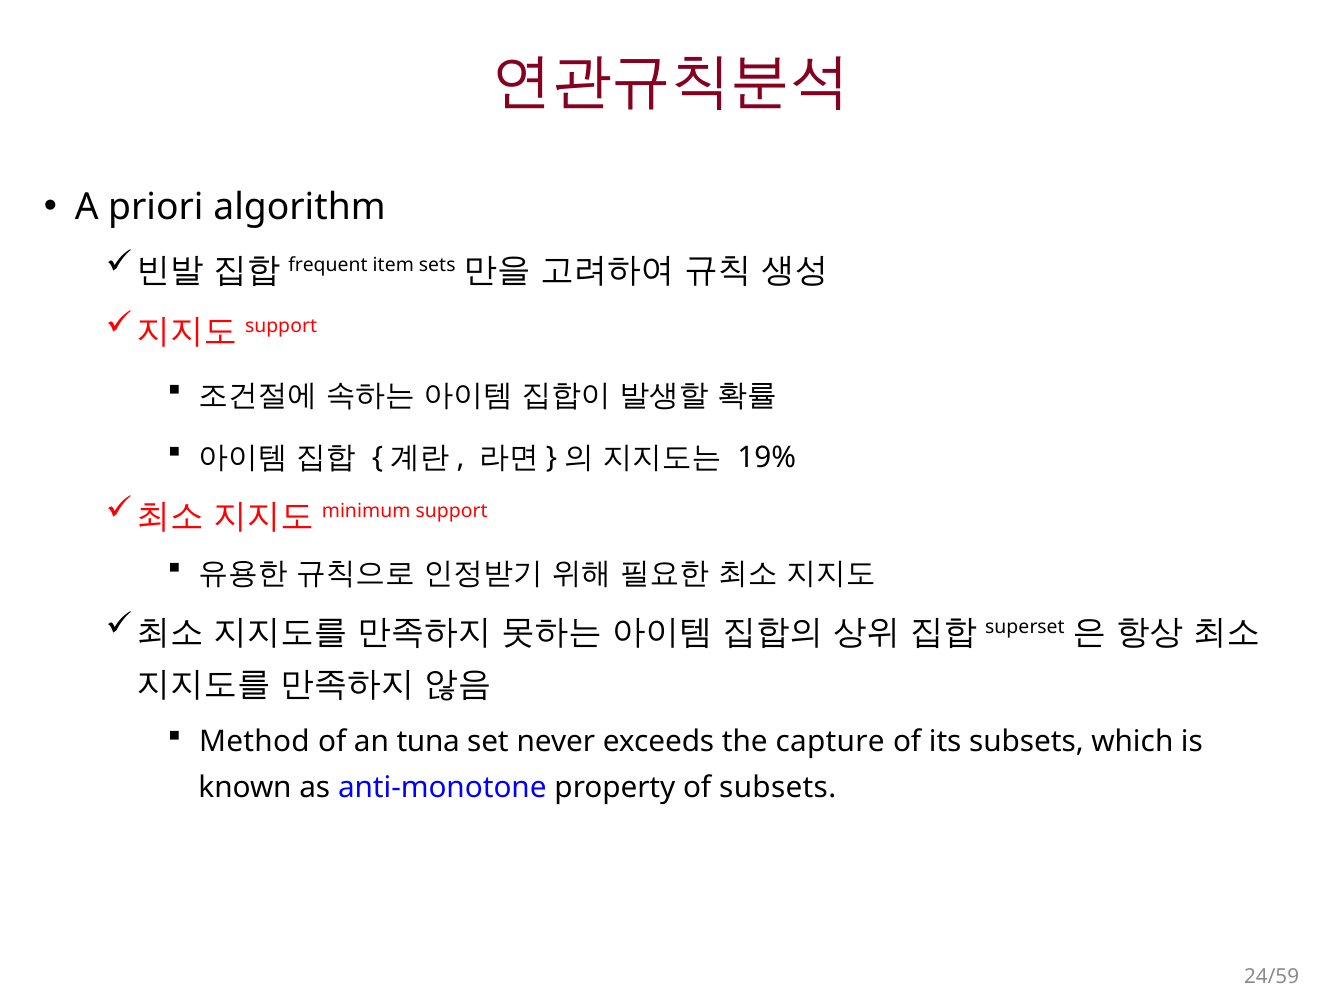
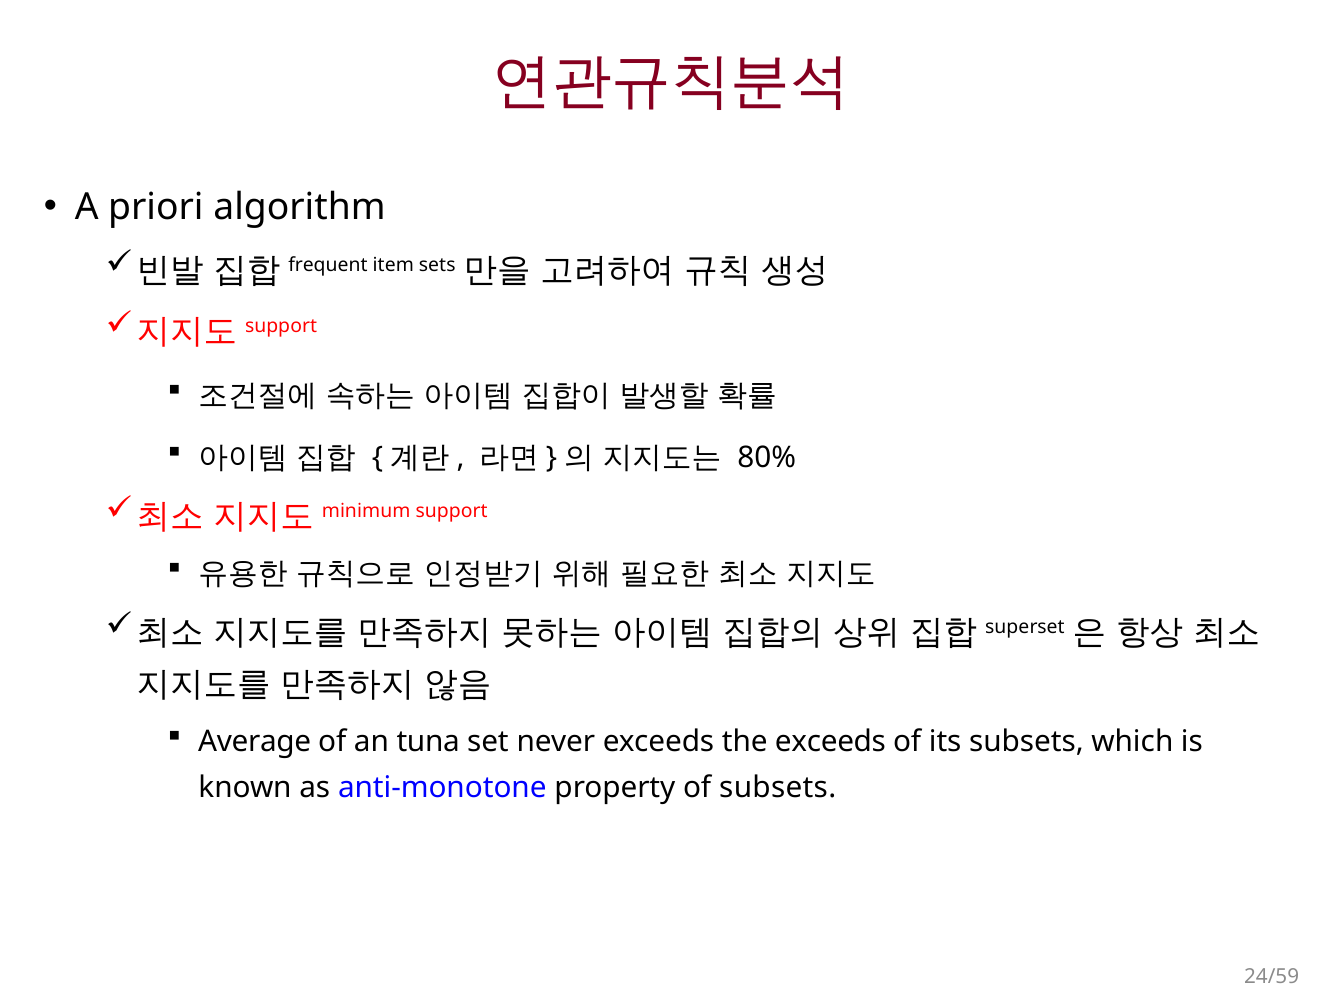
19%: 19% -> 80%
Method: Method -> Average
the capture: capture -> exceeds
